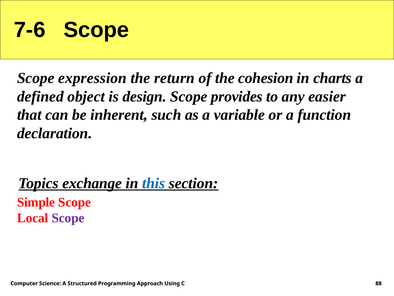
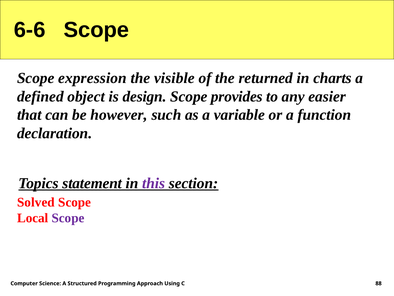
7-6: 7-6 -> 6-6
return: return -> visible
cohesion: cohesion -> returned
inherent: inherent -> however
exchange: exchange -> statement
this colour: blue -> purple
Simple: Simple -> Solved
